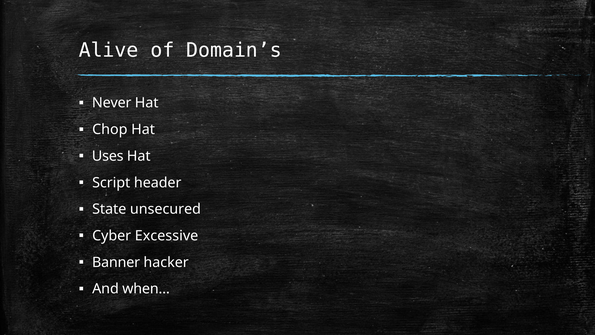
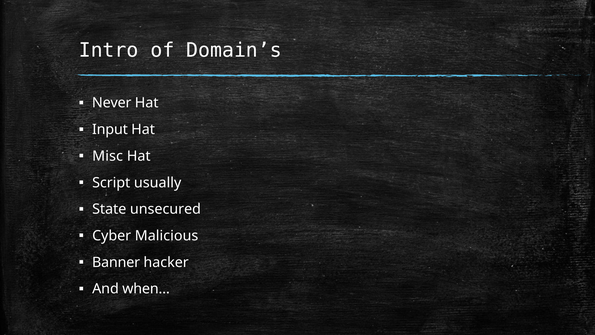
Alive: Alive -> Intro
Chop: Chop -> Input
Uses: Uses -> Misc
header: header -> usually
Excessive: Excessive -> Malicious
